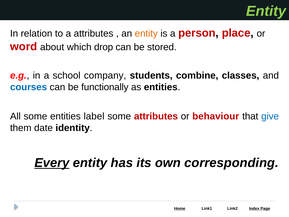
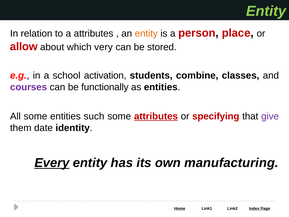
word: word -> allow
drop: drop -> very
company: company -> activation
courses colour: blue -> purple
label: label -> such
attributes at (156, 116) underline: none -> present
behaviour: behaviour -> specifying
give colour: blue -> purple
corresponding: corresponding -> manufacturing
